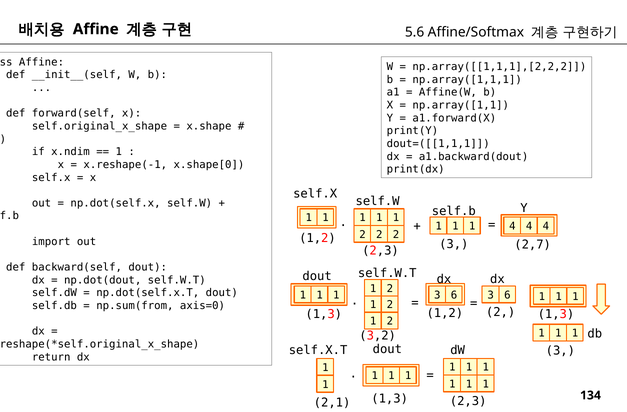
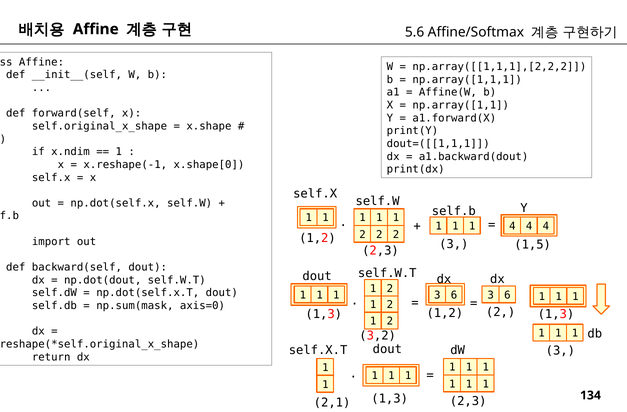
2,7: 2,7 -> 1,5
np.sum(from: np.sum(from -> np.sum(mask
